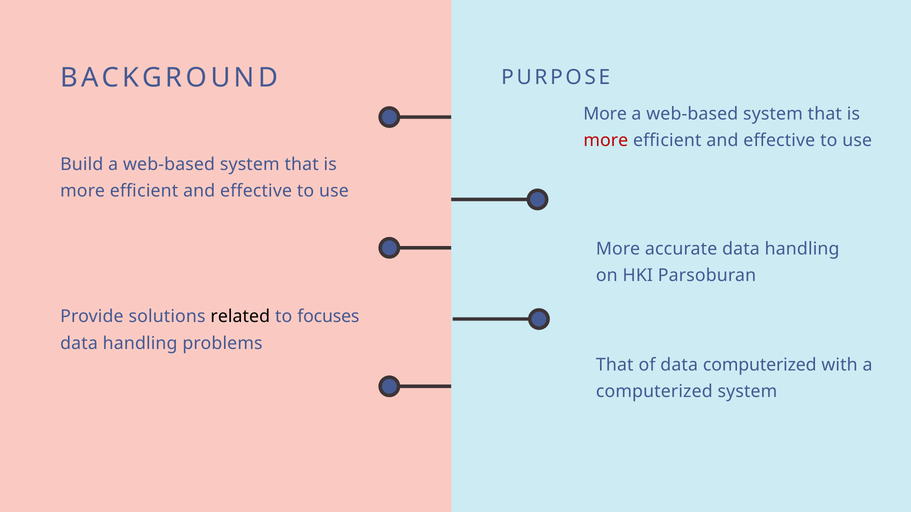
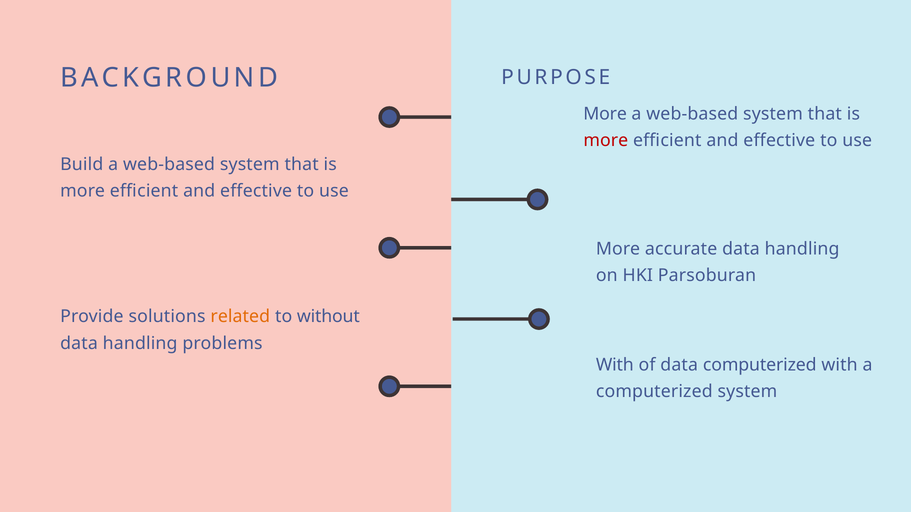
related colour: black -> orange
focuses: focuses -> without
That at (615, 365): That -> With
